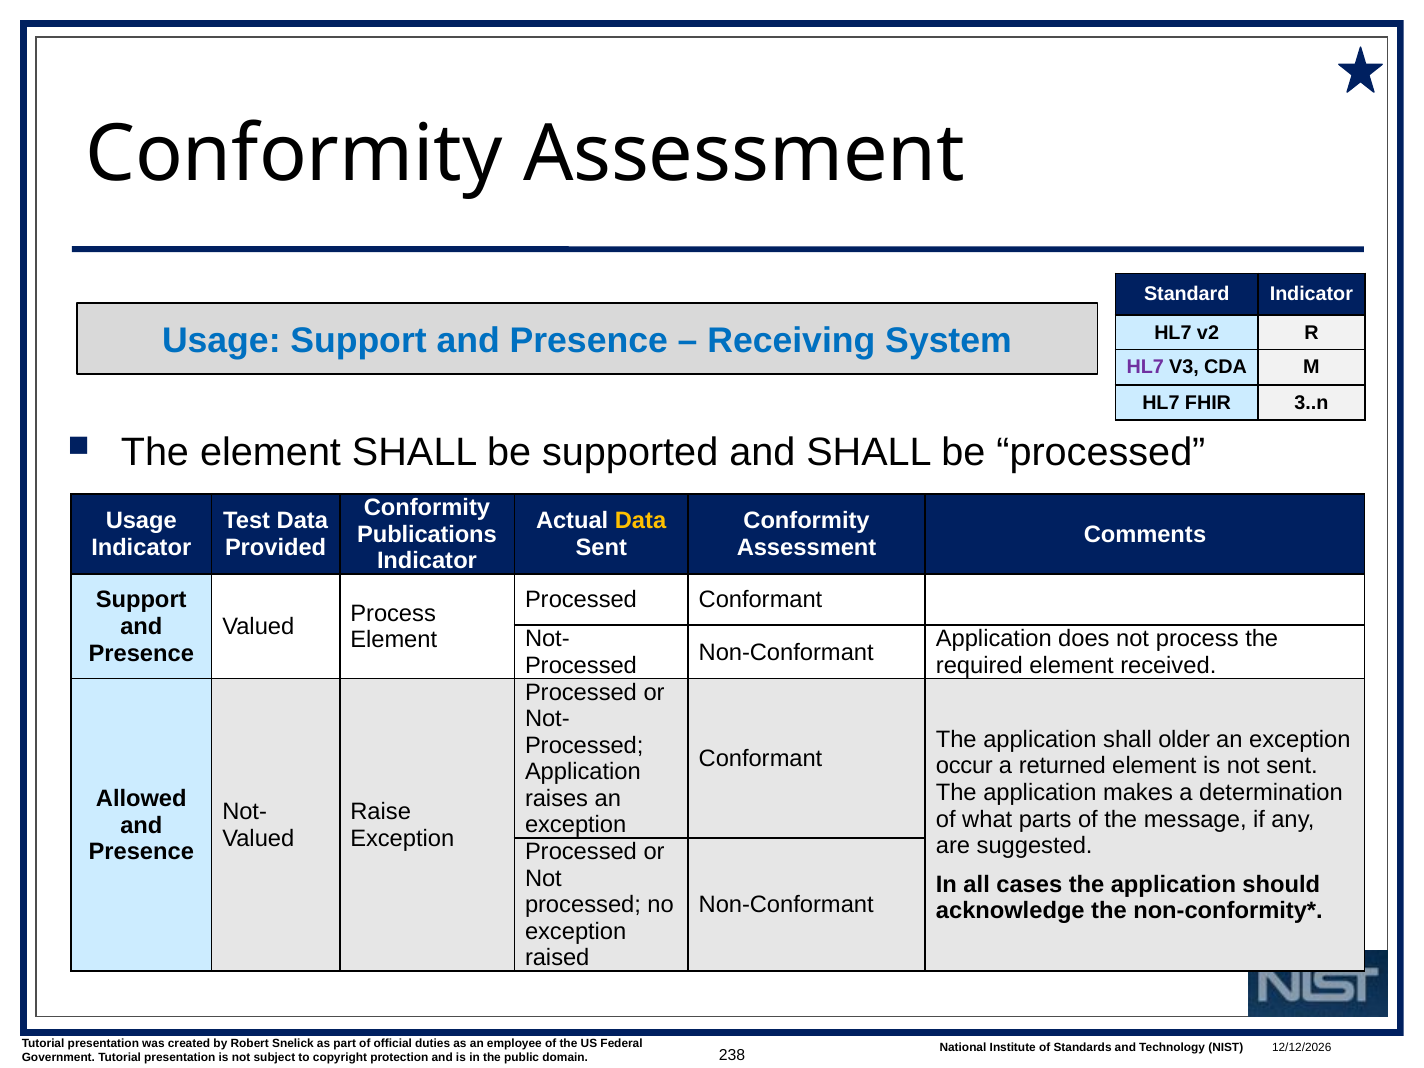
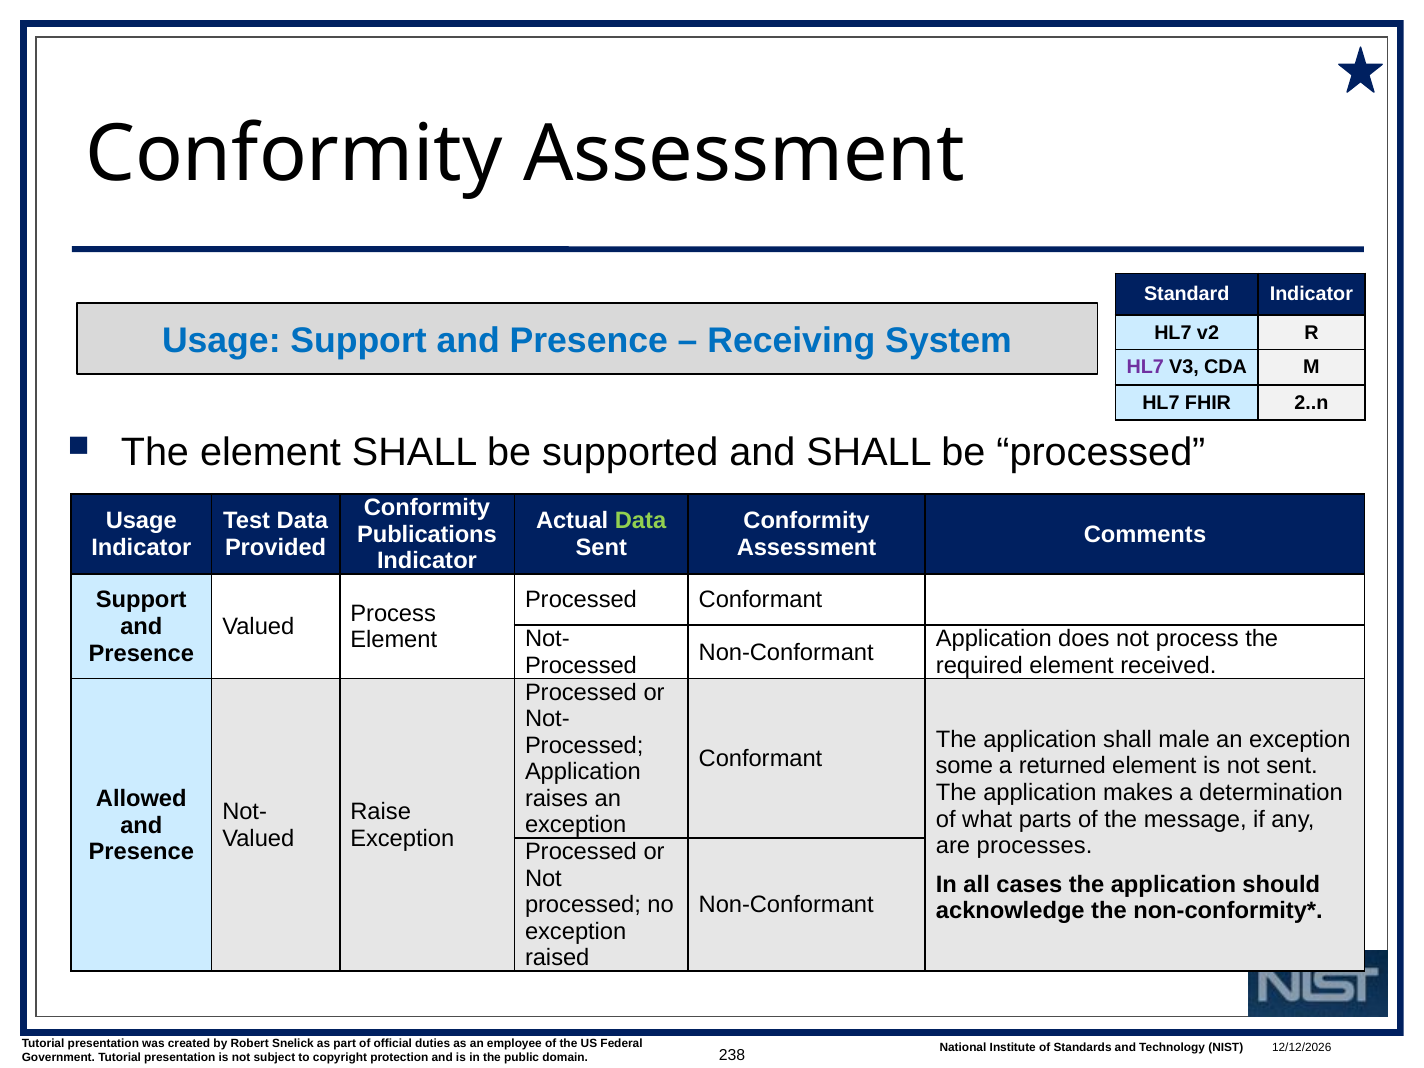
3..n: 3..n -> 2..n
Data at (641, 521) colour: yellow -> light green
older: older -> male
occur: occur -> some
suggested: suggested -> processes
